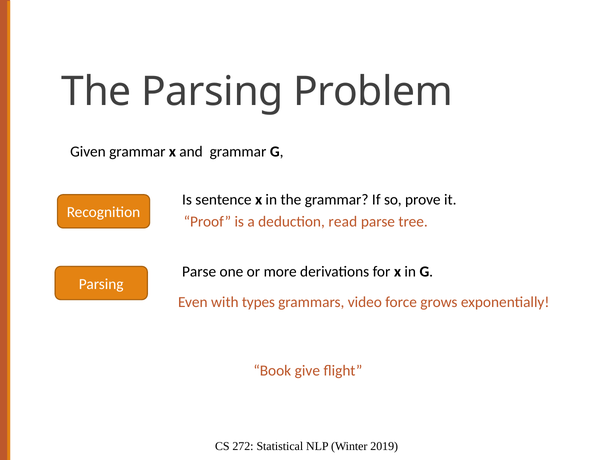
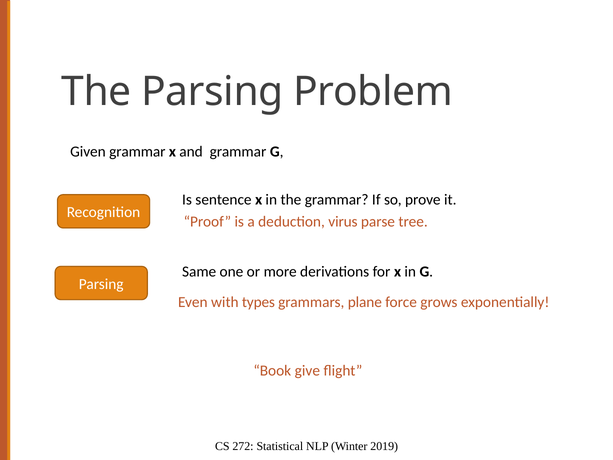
read: read -> virus
Parse at (199, 271): Parse -> Same
video: video -> plane
